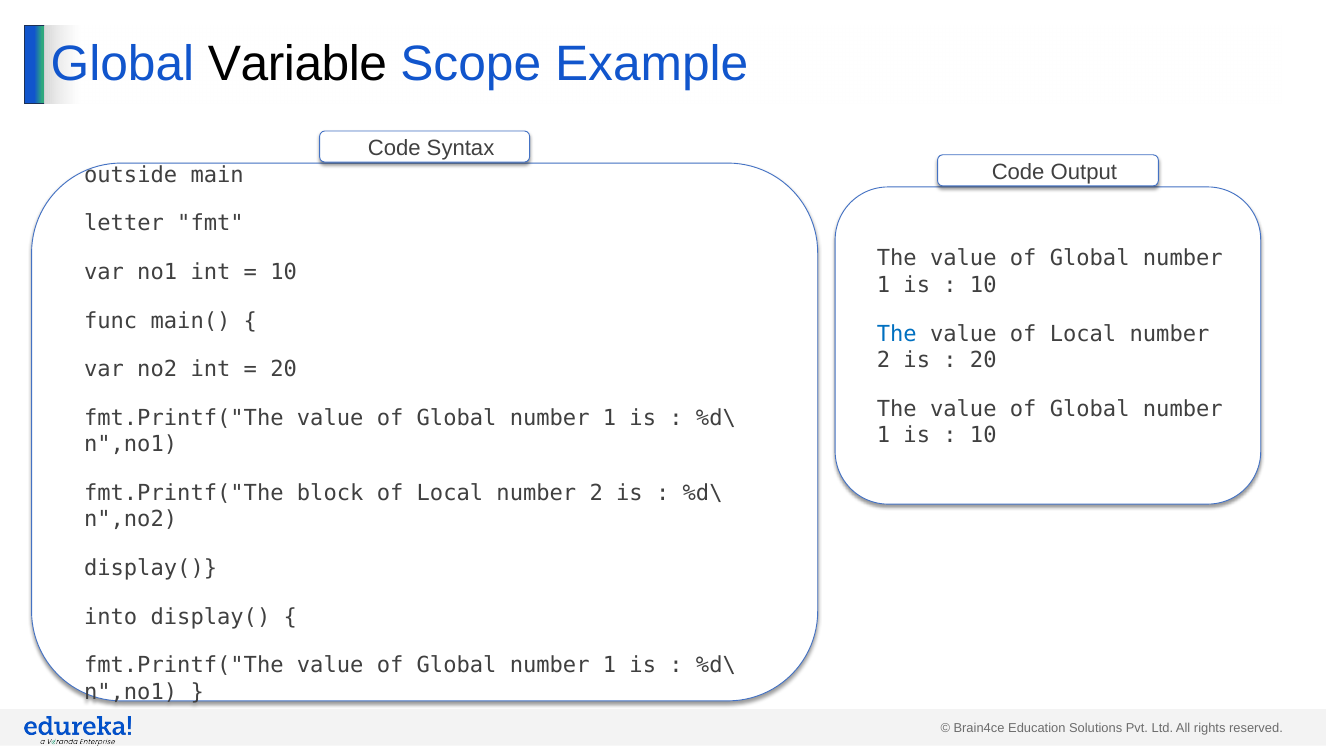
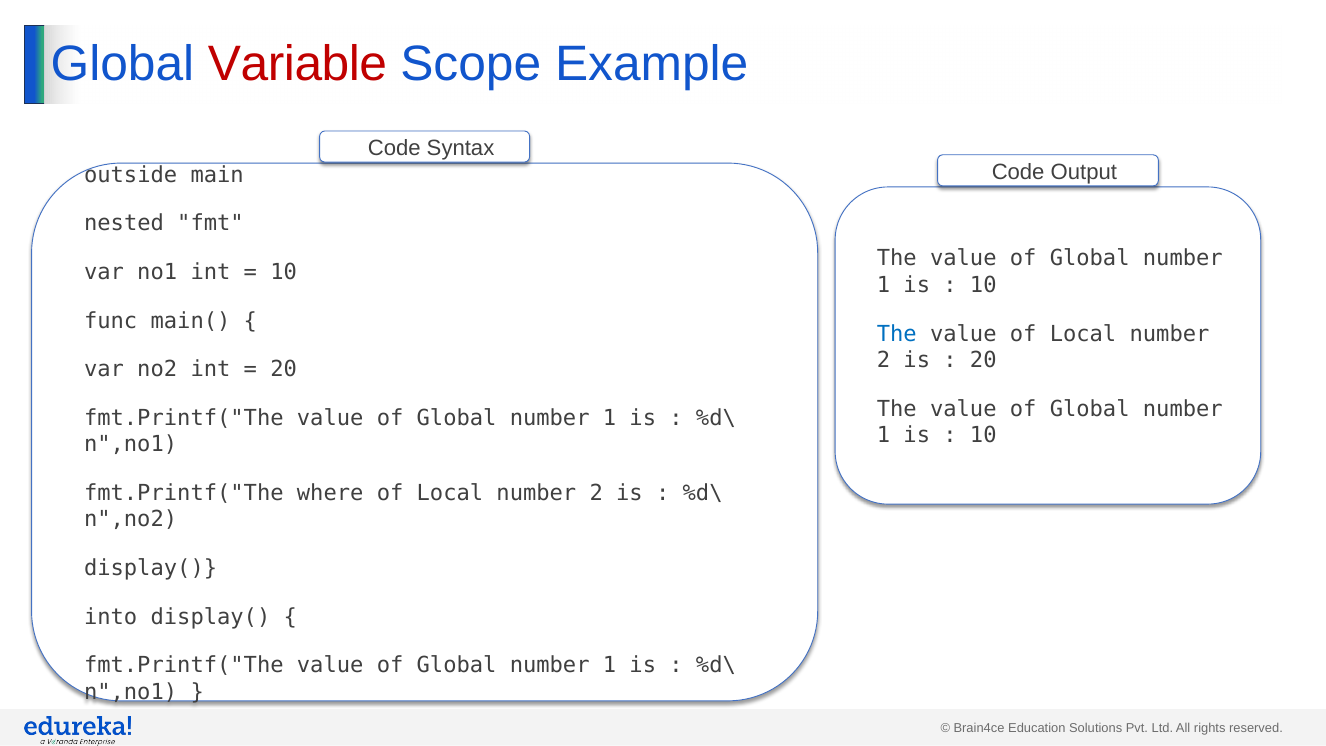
Variable colour: black -> red
letter: letter -> nested
block: block -> where
